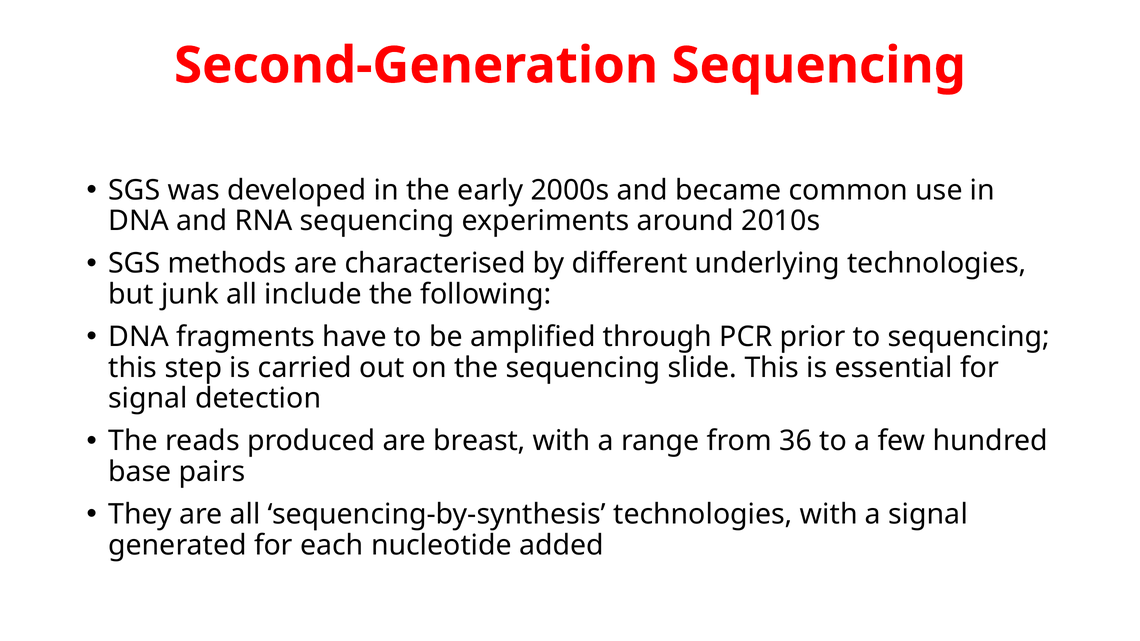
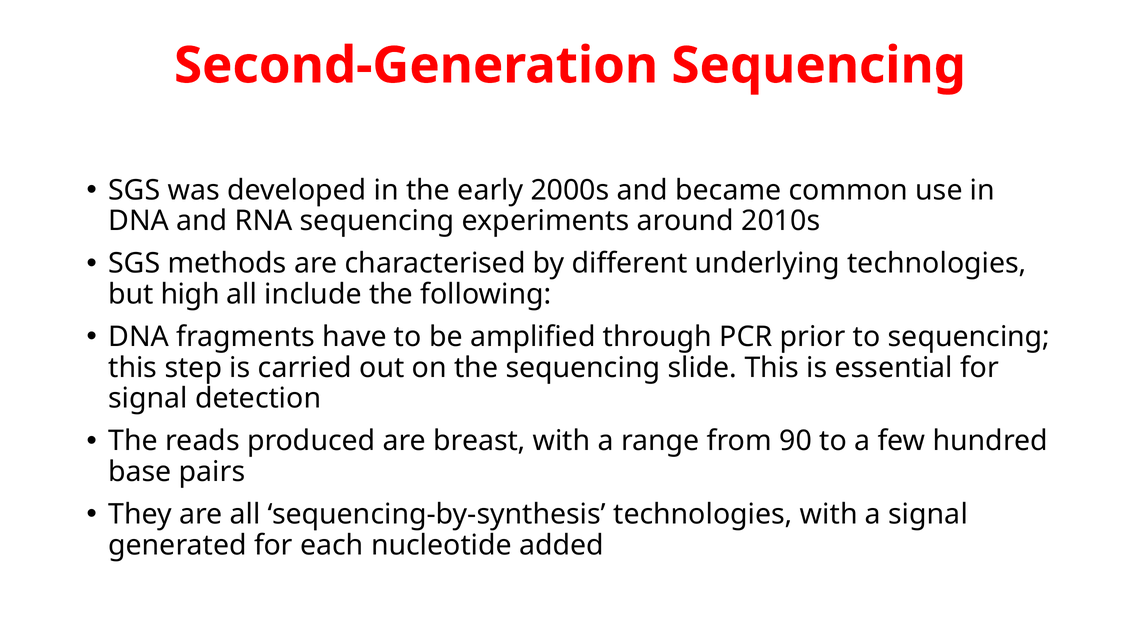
junk: junk -> high
36: 36 -> 90
